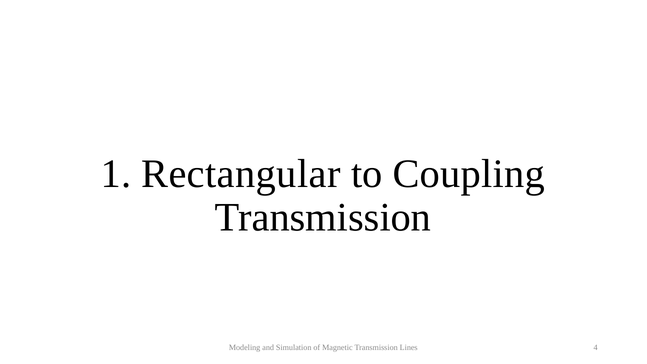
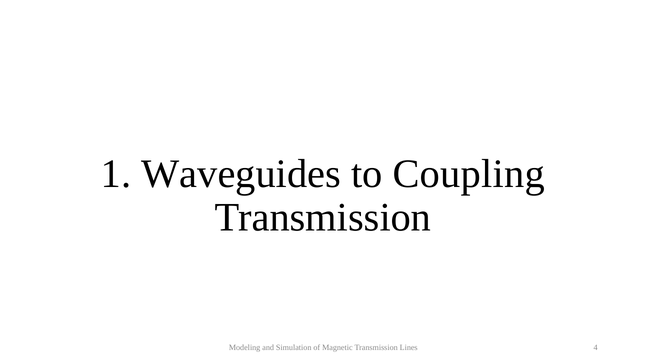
Rectangular: Rectangular -> Waveguides
